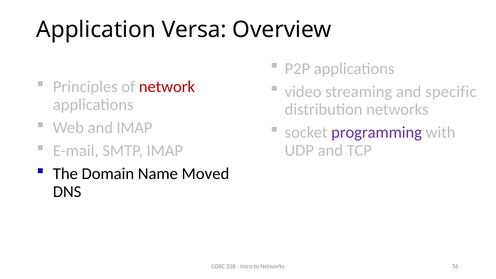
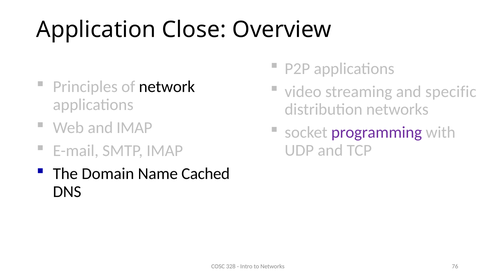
Versa: Versa -> Close
network colour: red -> black
Moved: Moved -> Cached
